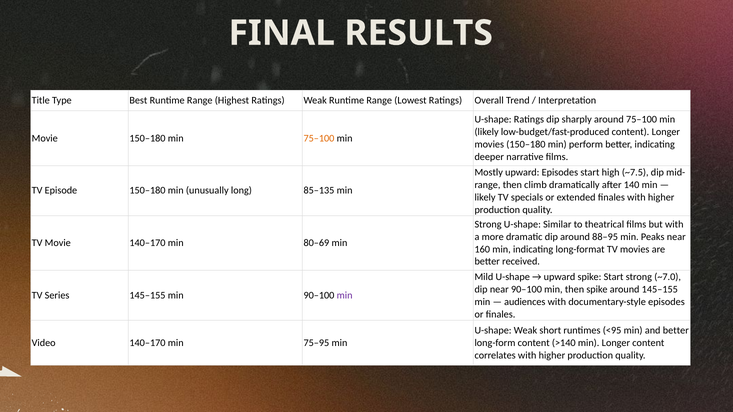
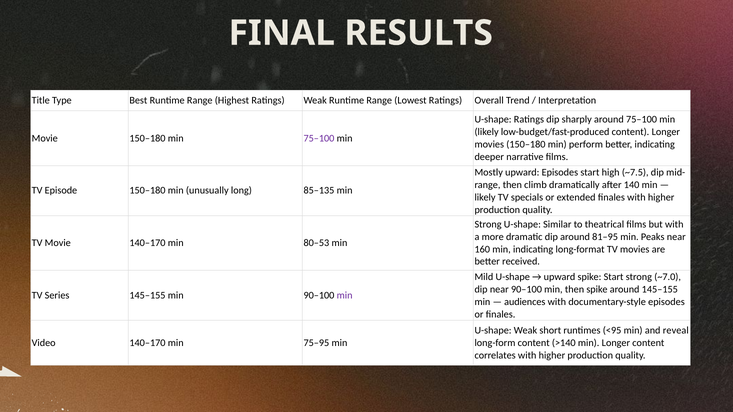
75–100 at (319, 138) colour: orange -> purple
88–95: 88–95 -> 81–95
80–69: 80–69 -> 80–53
and better: better -> reveal
